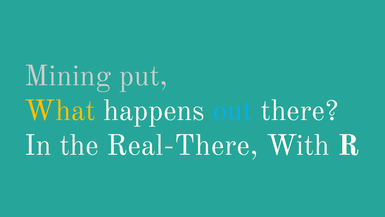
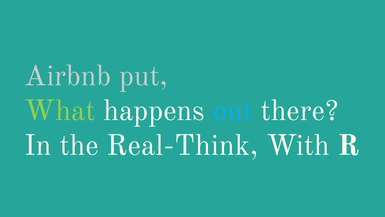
Mining: Mining -> Airbnb
What colour: yellow -> light green
Real-There: Real-There -> Real-Think
